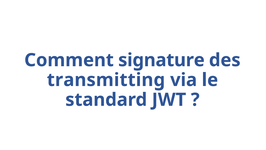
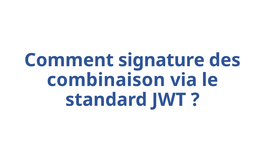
transmitting: transmitting -> combinaison
